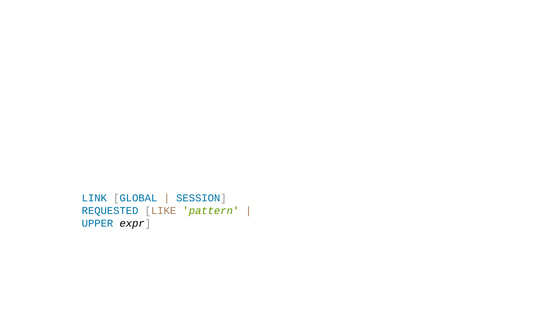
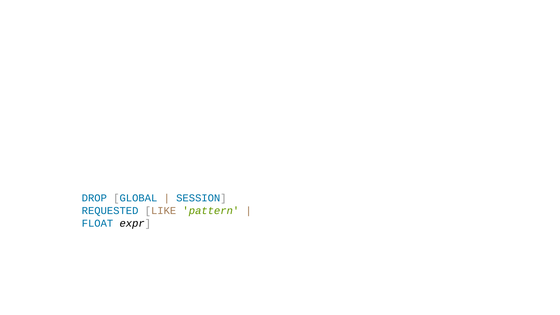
LINK: LINK -> DROP
UPPER: UPPER -> FLOAT
